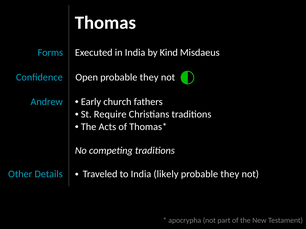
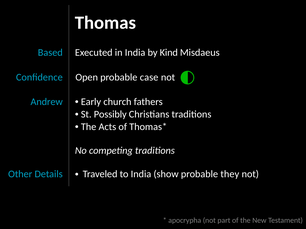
Forms: Forms -> Based
they at (149, 77): they -> case
Require: Require -> Possibly
likely: likely -> show
